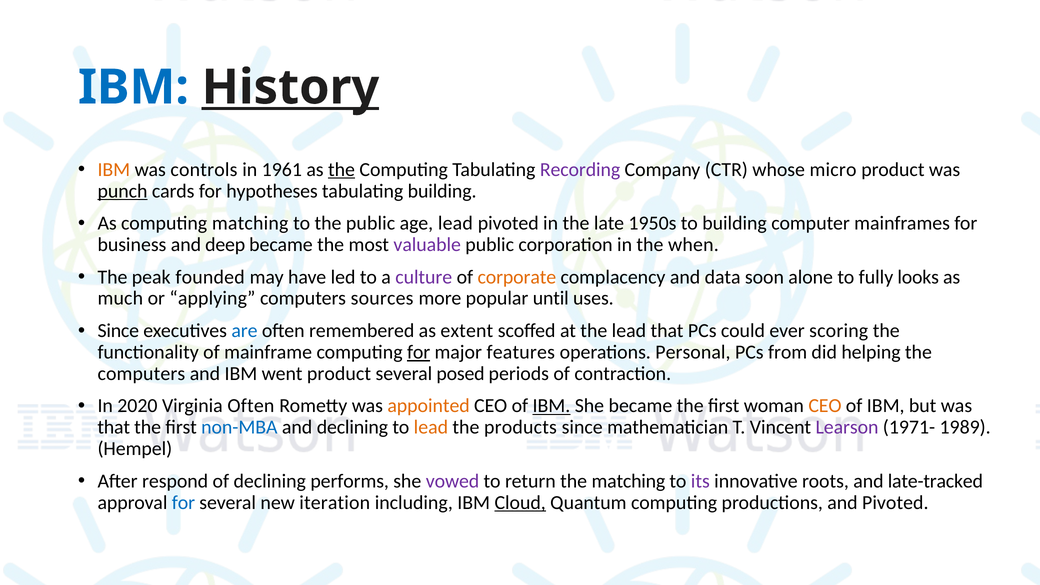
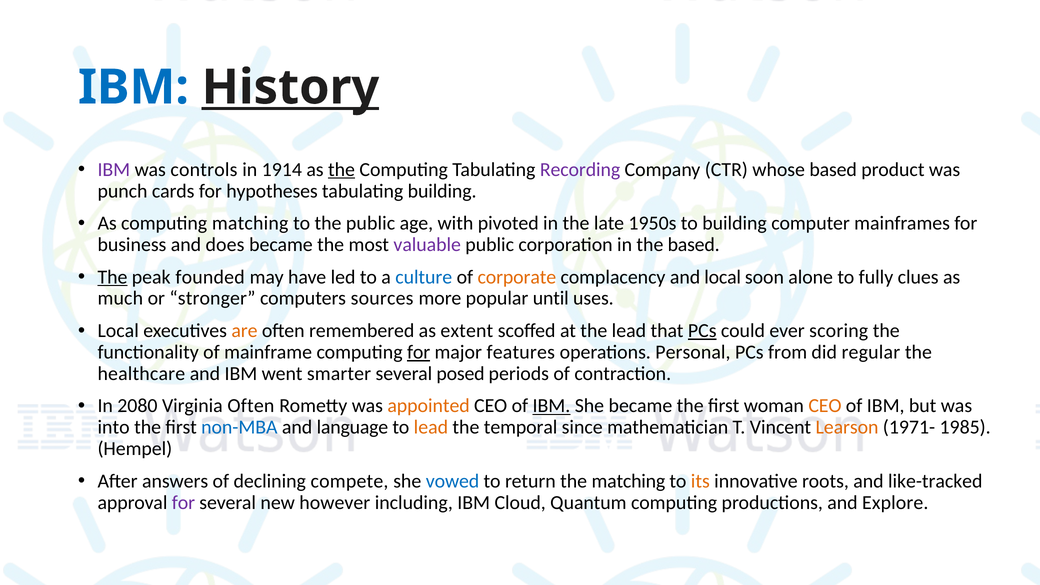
IBM at (114, 170) colour: orange -> purple
1961: 1961 -> 1914
whose micro: micro -> based
punch underline: present -> none
age lead: lead -> with
deep: deep -> does
the when: when -> based
The at (112, 277) underline: none -> present
culture colour: purple -> blue
and data: data -> local
looks: looks -> clues
applying: applying -> stronger
Since at (118, 331): Since -> Local
are colour: blue -> orange
PCs at (702, 331) underline: none -> present
helping: helping -> regular
computers at (141, 374): computers -> healthcare
went product: product -> smarter
2020: 2020 -> 2080
that at (114, 427): that -> into
and declining: declining -> language
products: products -> temporal
Learson colour: purple -> orange
1989: 1989 -> 1985
respond: respond -> answers
performs: performs -> compete
vowed colour: purple -> blue
its colour: purple -> orange
late-tracked: late-tracked -> like-tracked
for at (183, 502) colour: blue -> purple
iteration: iteration -> however
Cloud underline: present -> none
and Pivoted: Pivoted -> Explore
